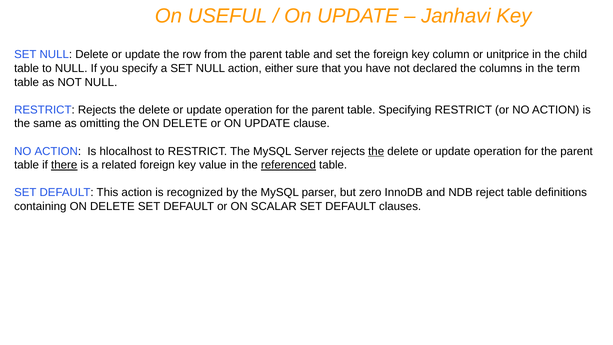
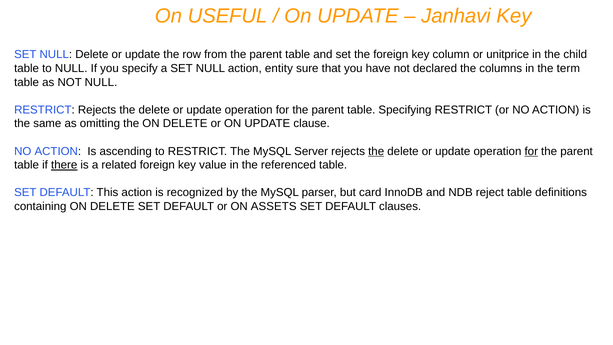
either: either -> entity
hlocalhost: hlocalhost -> ascending
for at (531, 151) underline: none -> present
referenced underline: present -> none
zero: zero -> card
SCALAR: SCALAR -> ASSETS
